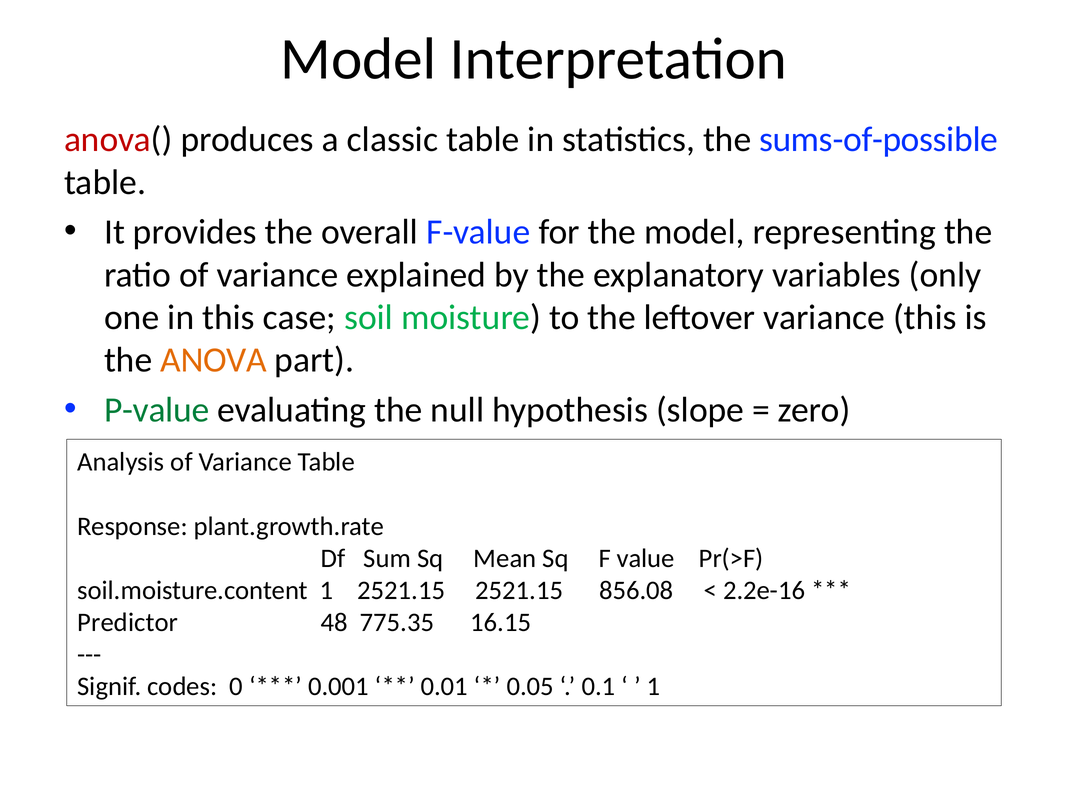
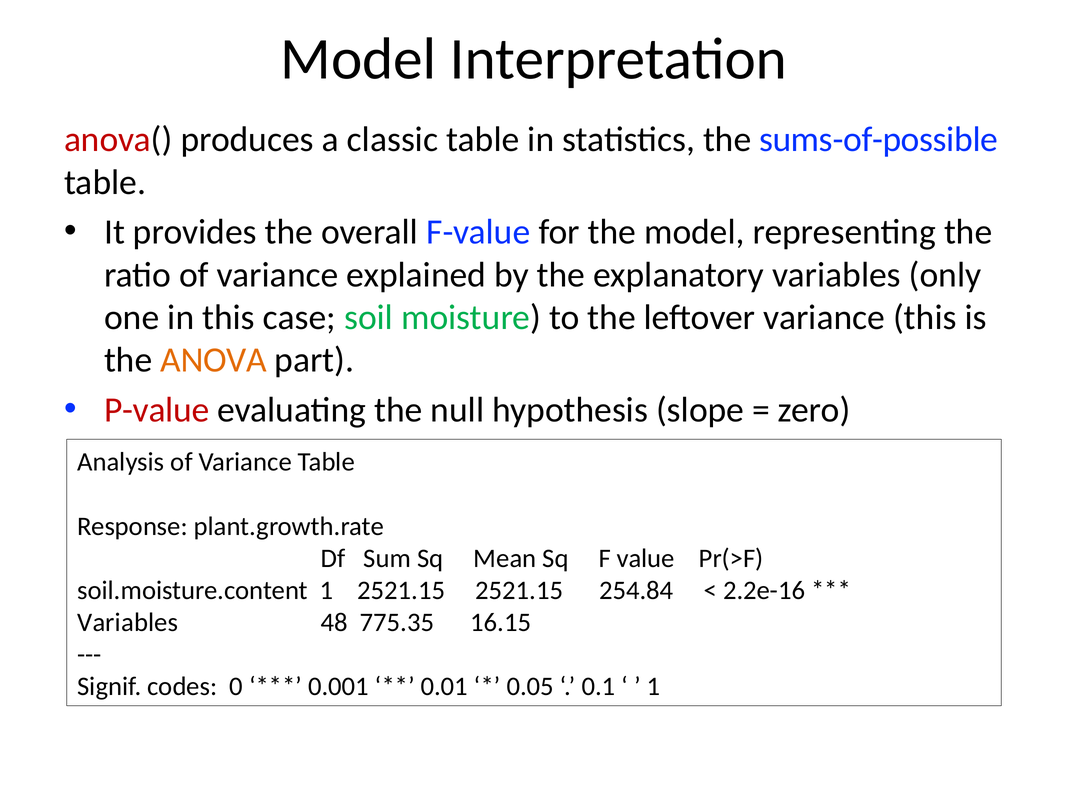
P-value colour: green -> red
856.08: 856.08 -> 254.84
Predictor at (128, 622): Predictor -> Variables
